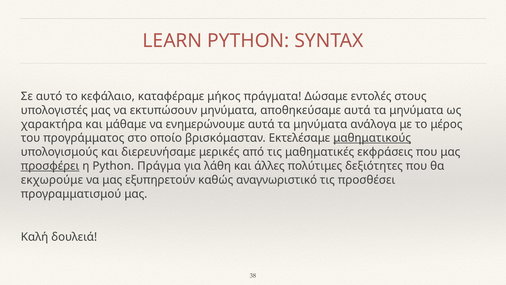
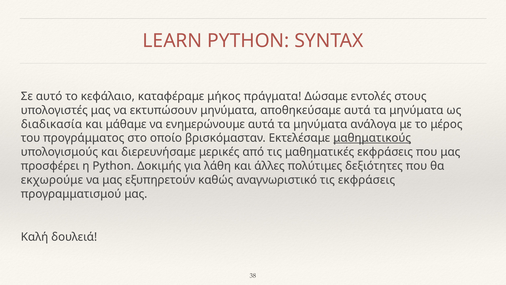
χαρακτήρα: χαρακτήρα -> διαδικασία
προσφέρει underline: present -> none
Πράγμα: Πράγμα -> Δοκιμής
τις προσθέσει: προσθέσει -> εκφράσεις
